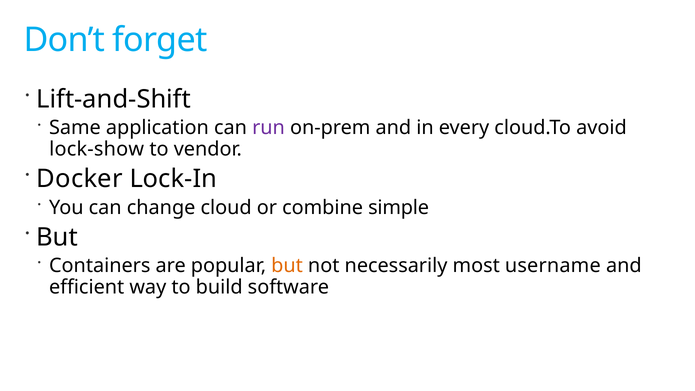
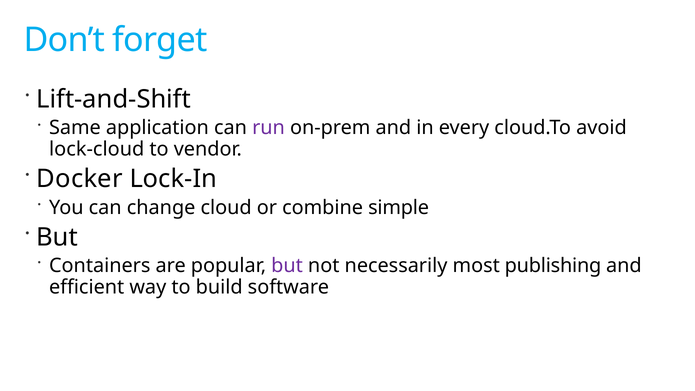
lock-show: lock-show -> lock-cloud
but at (287, 266) colour: orange -> purple
username: username -> publishing
